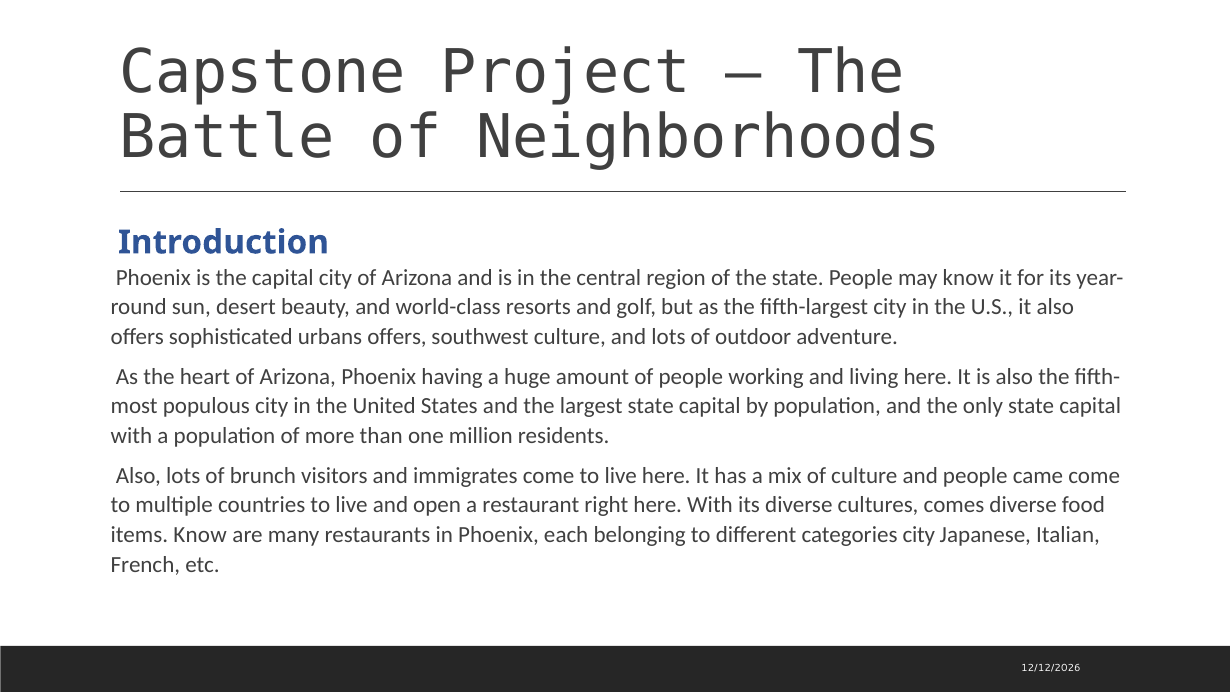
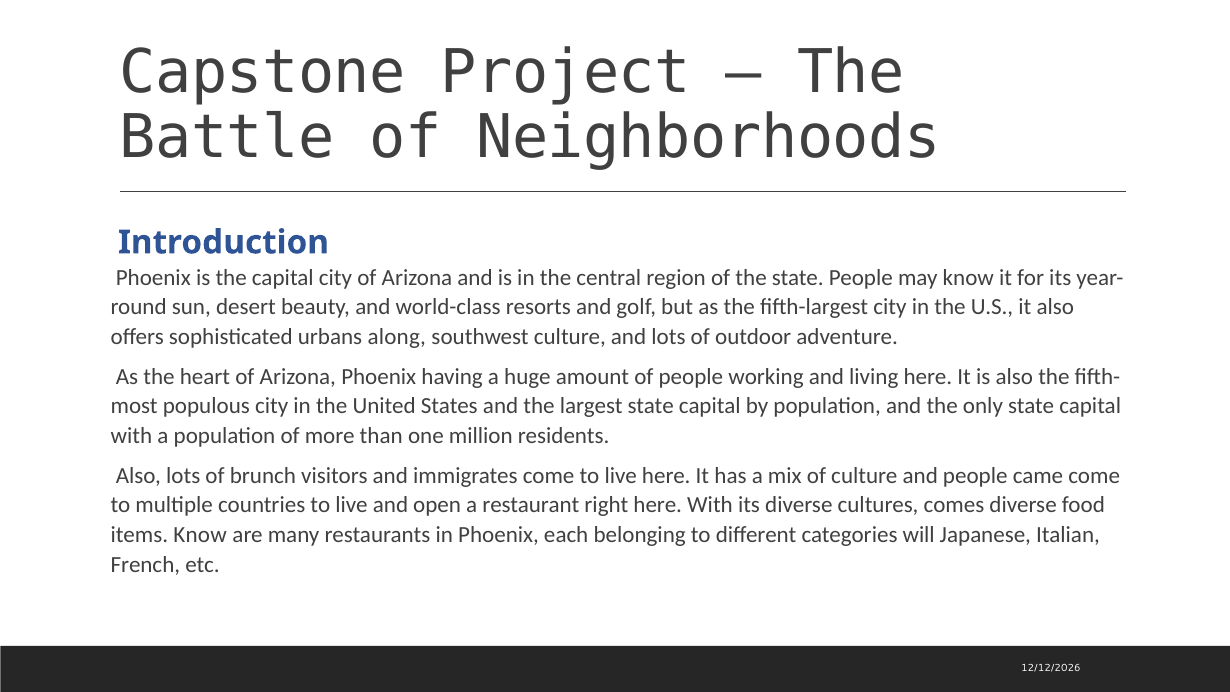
urbans offers: offers -> along
categories city: city -> will
